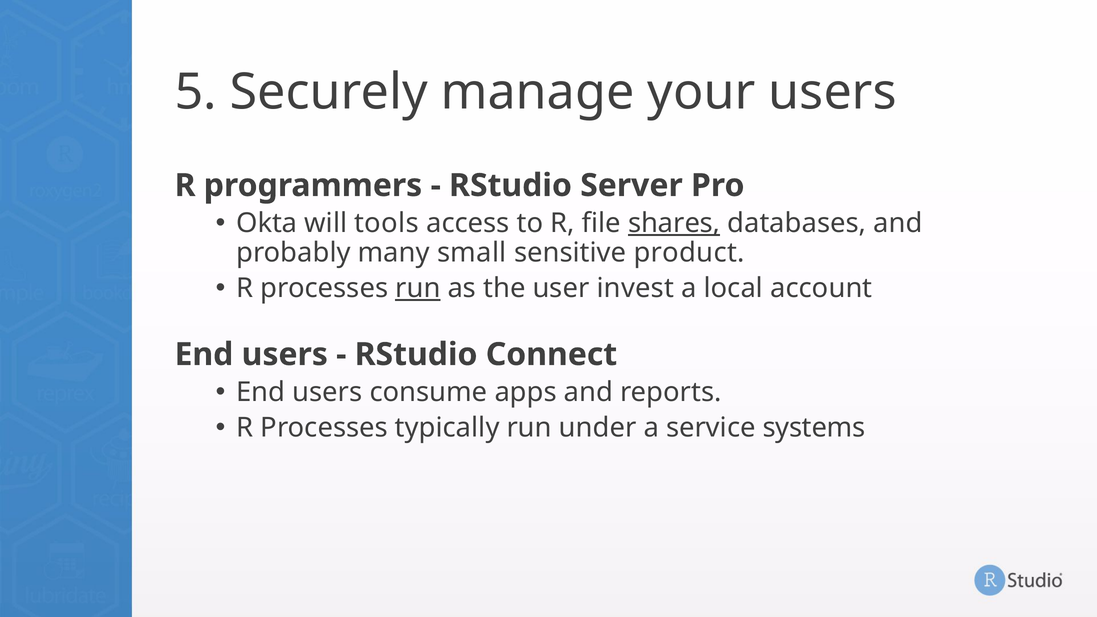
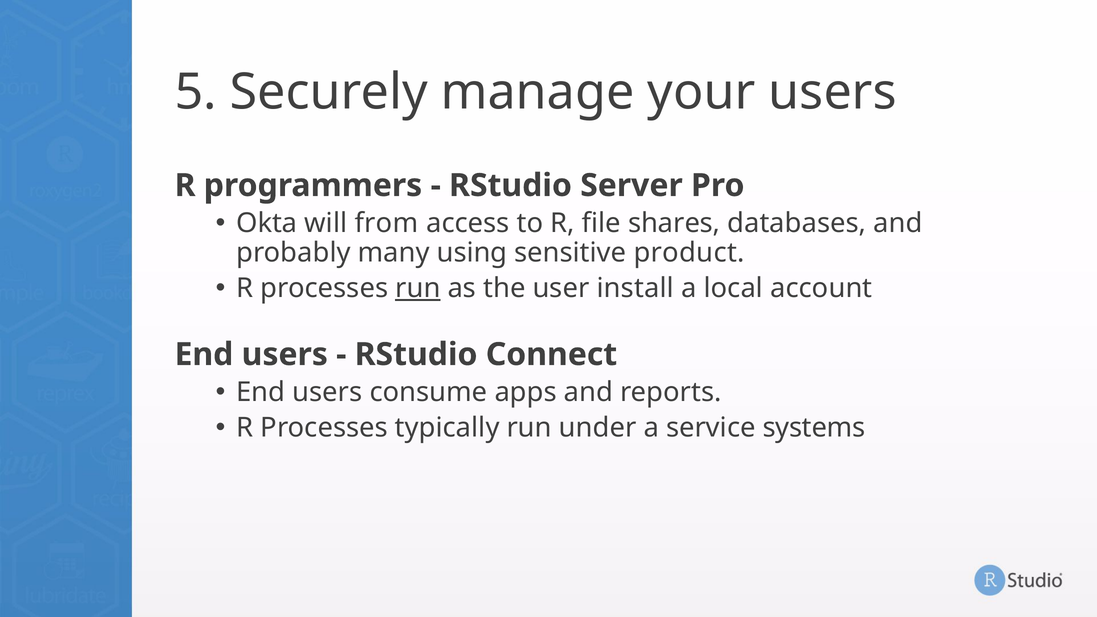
tools: tools -> from
shares underline: present -> none
small: small -> using
invest: invest -> install
